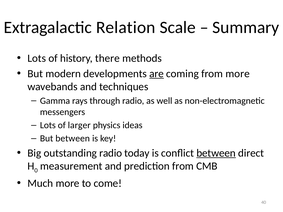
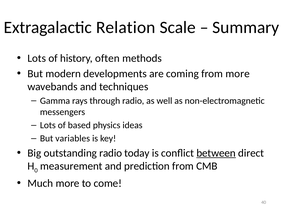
there: there -> often
are underline: present -> none
larger: larger -> based
But between: between -> variables
